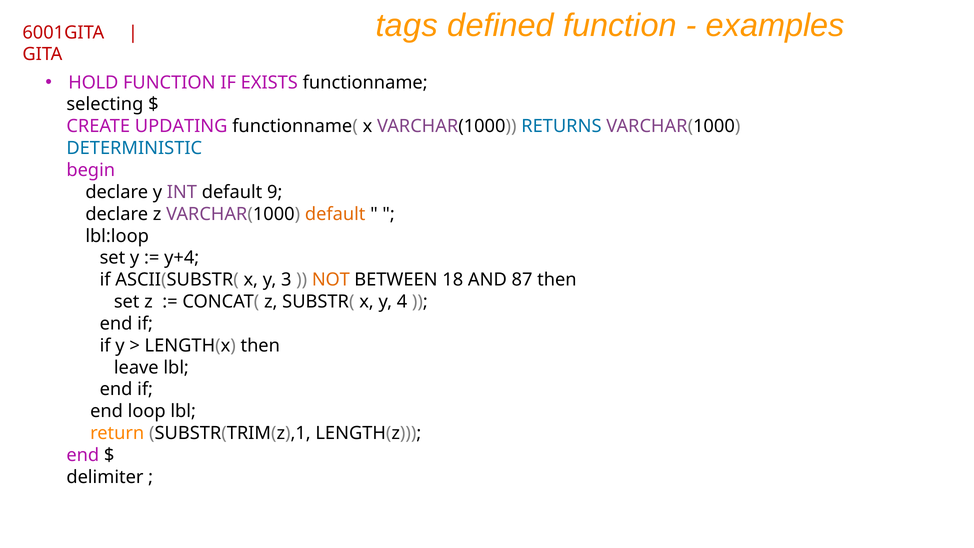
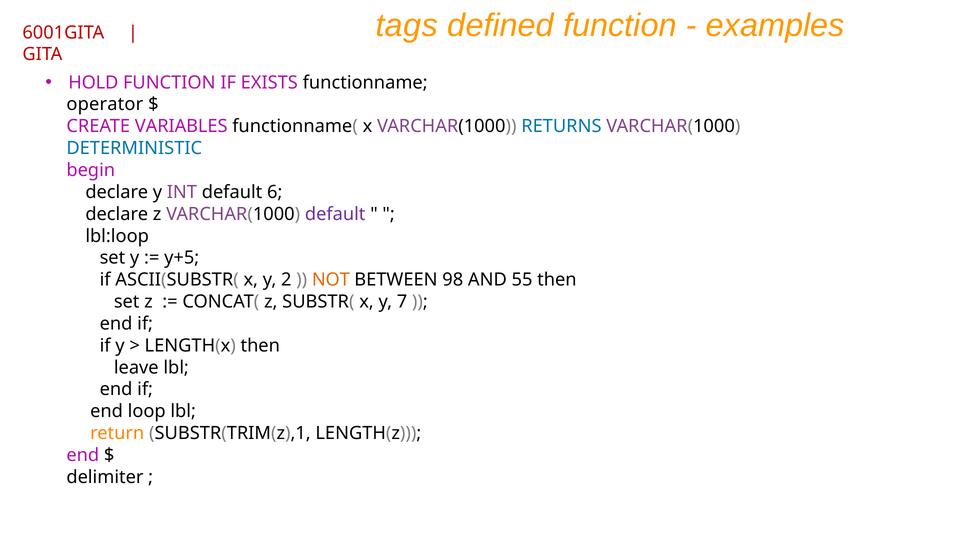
selecting: selecting -> operator
UPDATING: UPDATING -> VARIABLES
9: 9 -> 6
default at (335, 214) colour: orange -> purple
y+4: y+4 -> y+5
3: 3 -> 2
18: 18 -> 98
87: 87 -> 55
4: 4 -> 7
